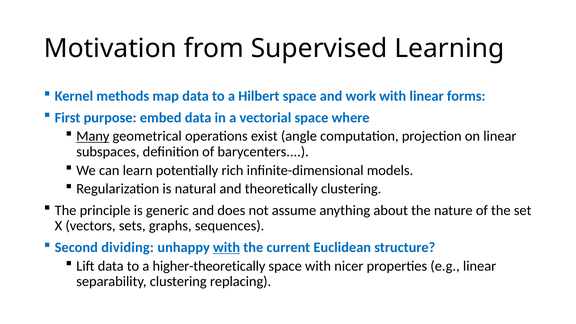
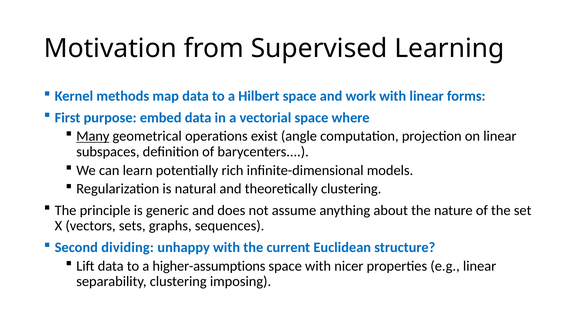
with at (227, 247) underline: present -> none
higher-theoretically: higher-theoretically -> higher-assumptions
replacing: replacing -> imposing
